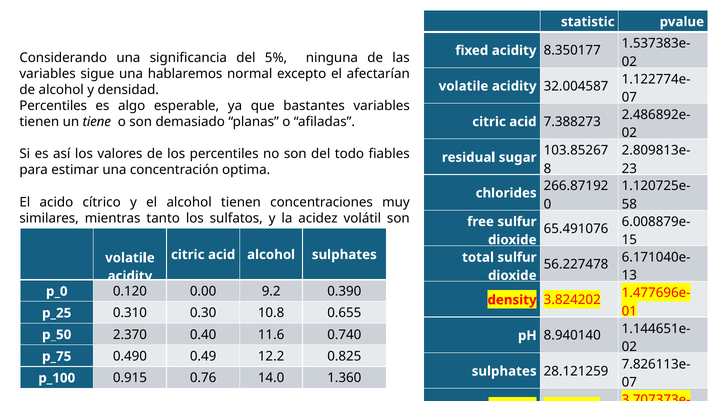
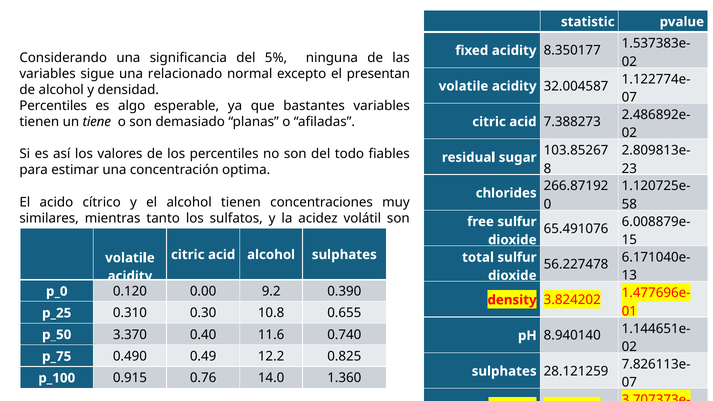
hablaremos: hablaremos -> relacionado
afectarían: afectarían -> presentan
2.370: 2.370 -> 3.370
